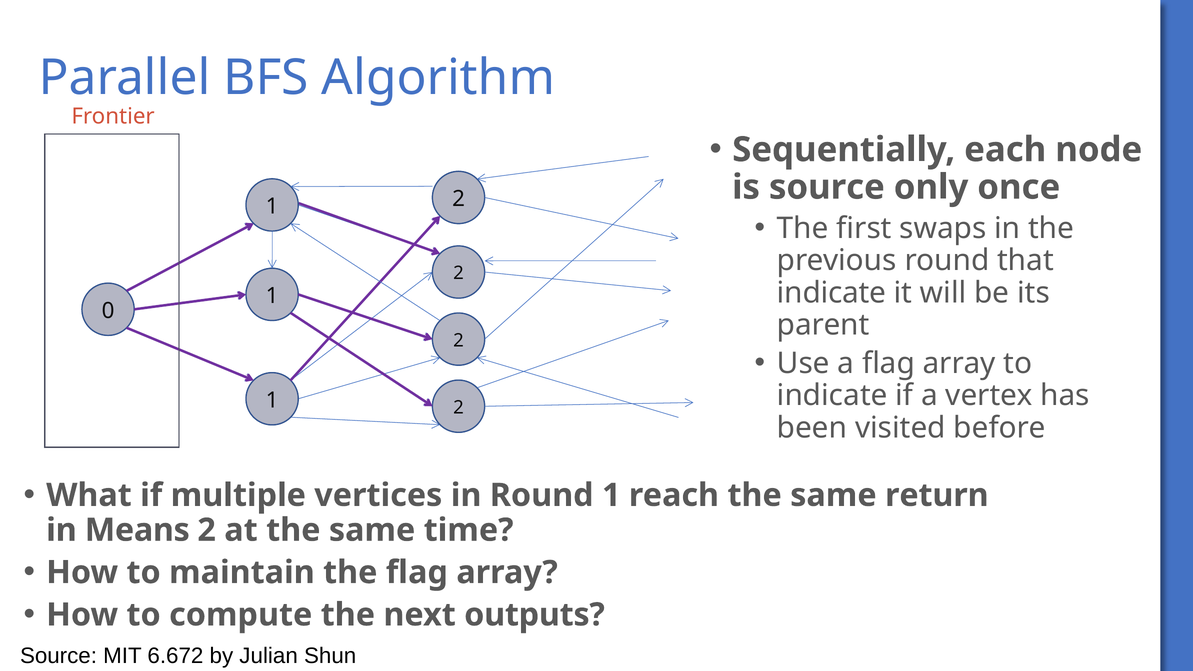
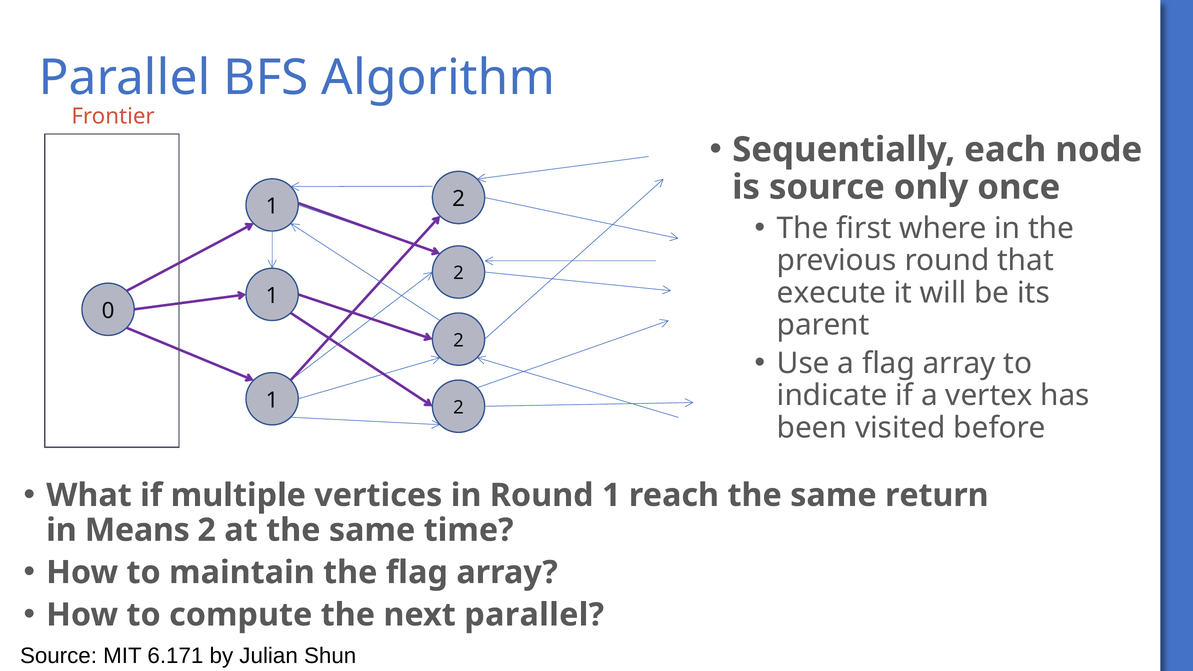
swaps: swaps -> where
indicate at (832, 293): indicate -> execute
next outputs: outputs -> parallel
6.672: 6.672 -> 6.171
